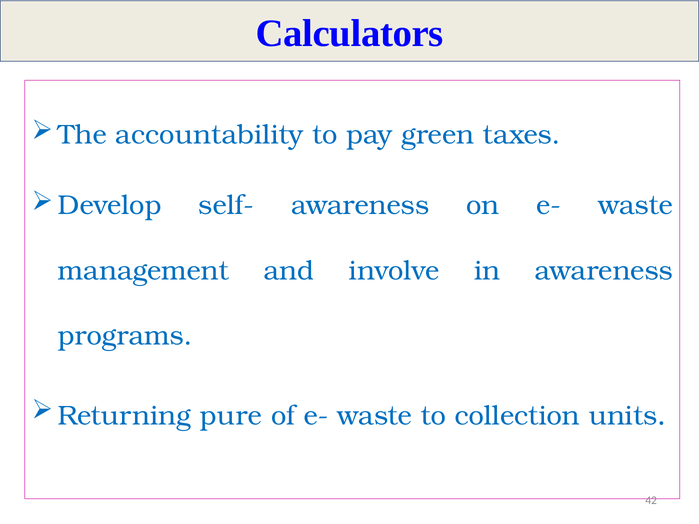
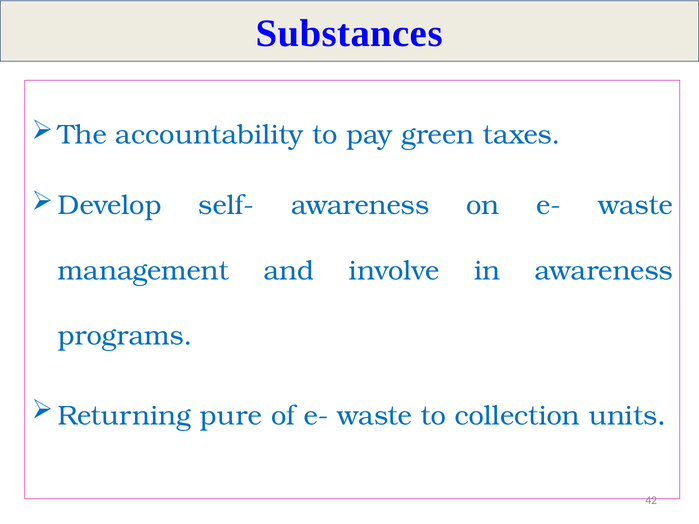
Calculators: Calculators -> Substances
